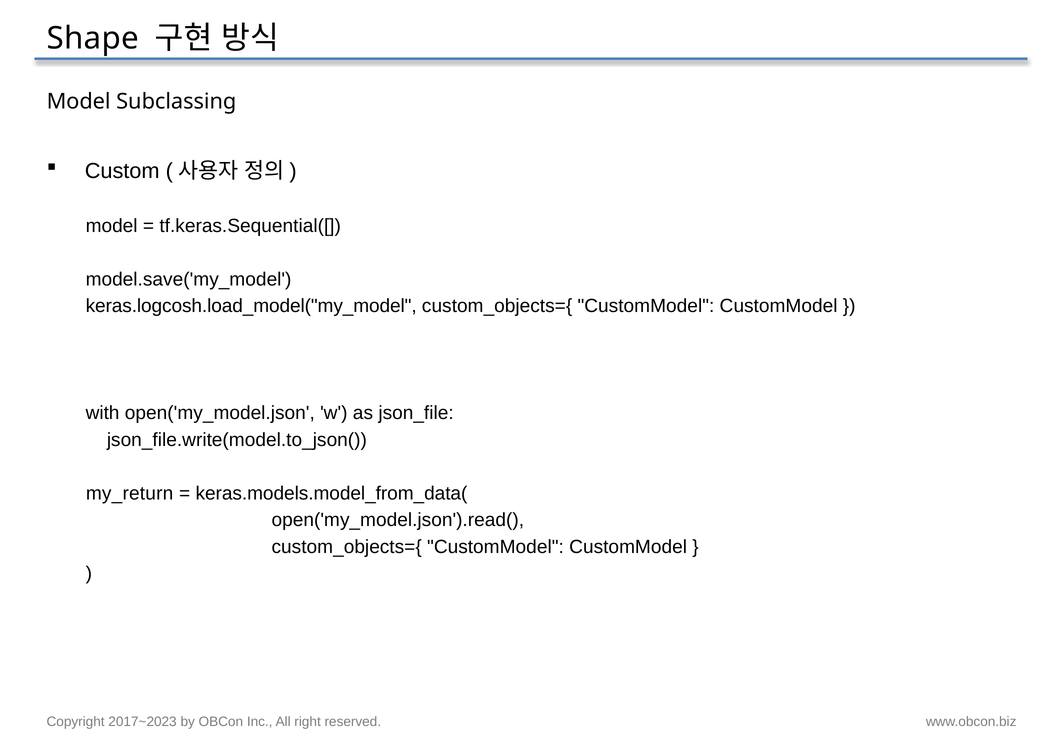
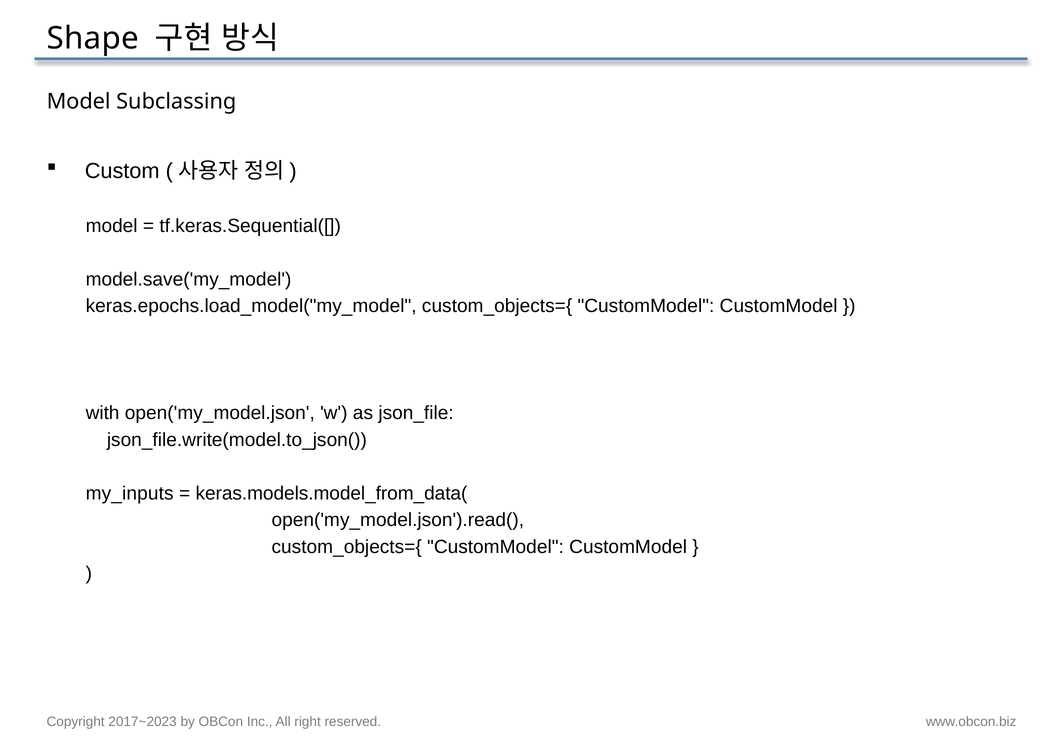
keras.logcosh.load_model("my_model: keras.logcosh.load_model("my_model -> keras.epochs.load_model("my_model
my_return: my_return -> my_inputs
